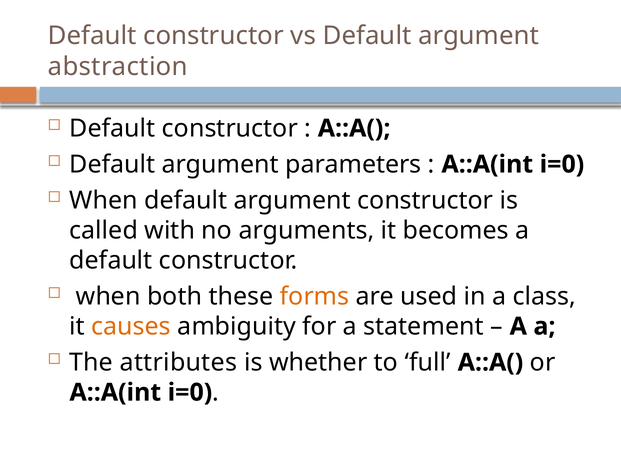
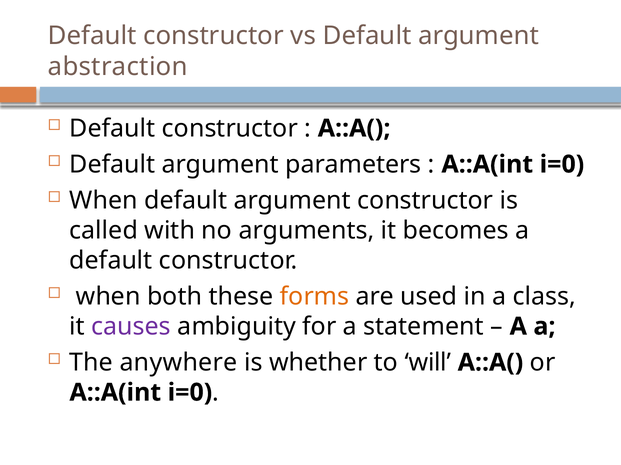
causes colour: orange -> purple
attributes: attributes -> anywhere
full: full -> will
